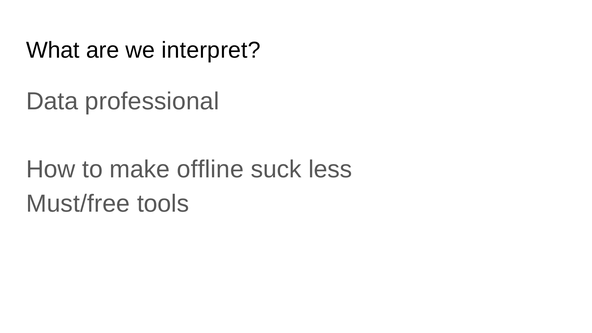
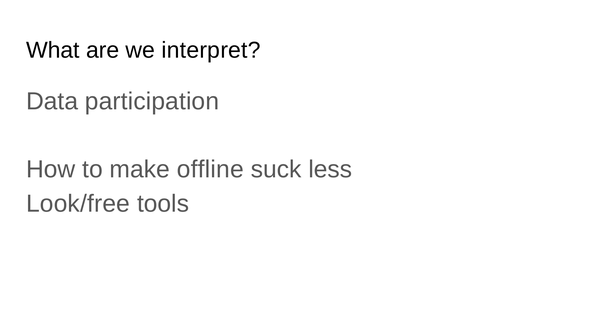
professional: professional -> participation
Must/free: Must/free -> Look/free
